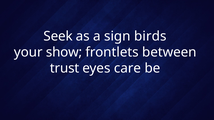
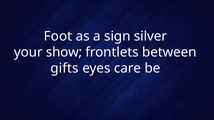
Seek: Seek -> Foot
birds: birds -> silver
trust: trust -> gifts
